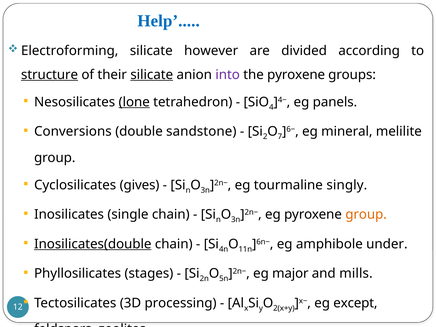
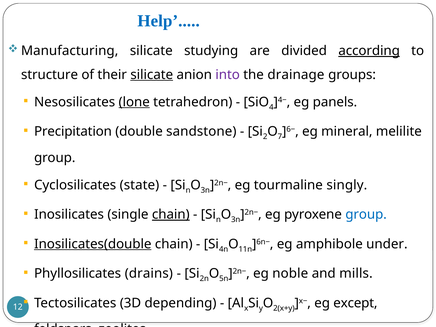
Electroforming: Electroforming -> Manufacturing
however: however -> studying
according underline: none -> present
structure underline: present -> none
the pyroxene: pyroxene -> drainage
Conversions: Conversions -> Precipitation
gives: gives -> state
chain at (171, 214) underline: none -> present
group at (366, 214) colour: orange -> blue
stages: stages -> drains
major: major -> noble
processing: processing -> depending
